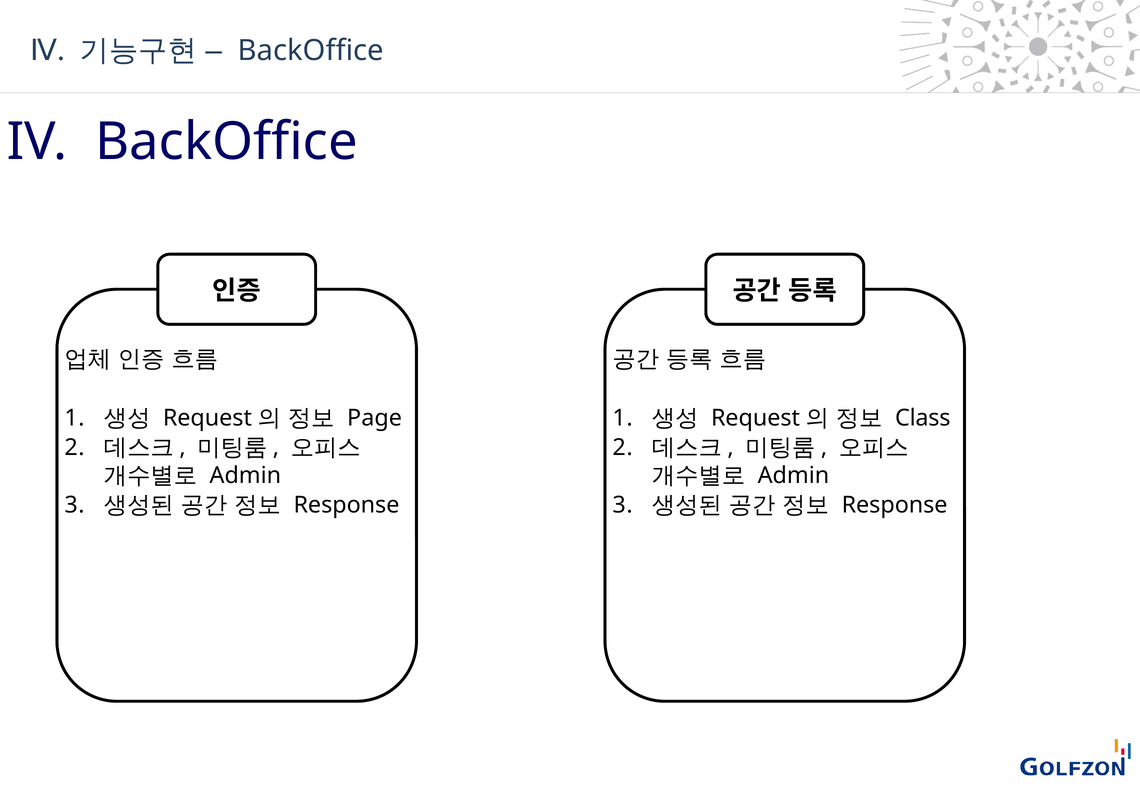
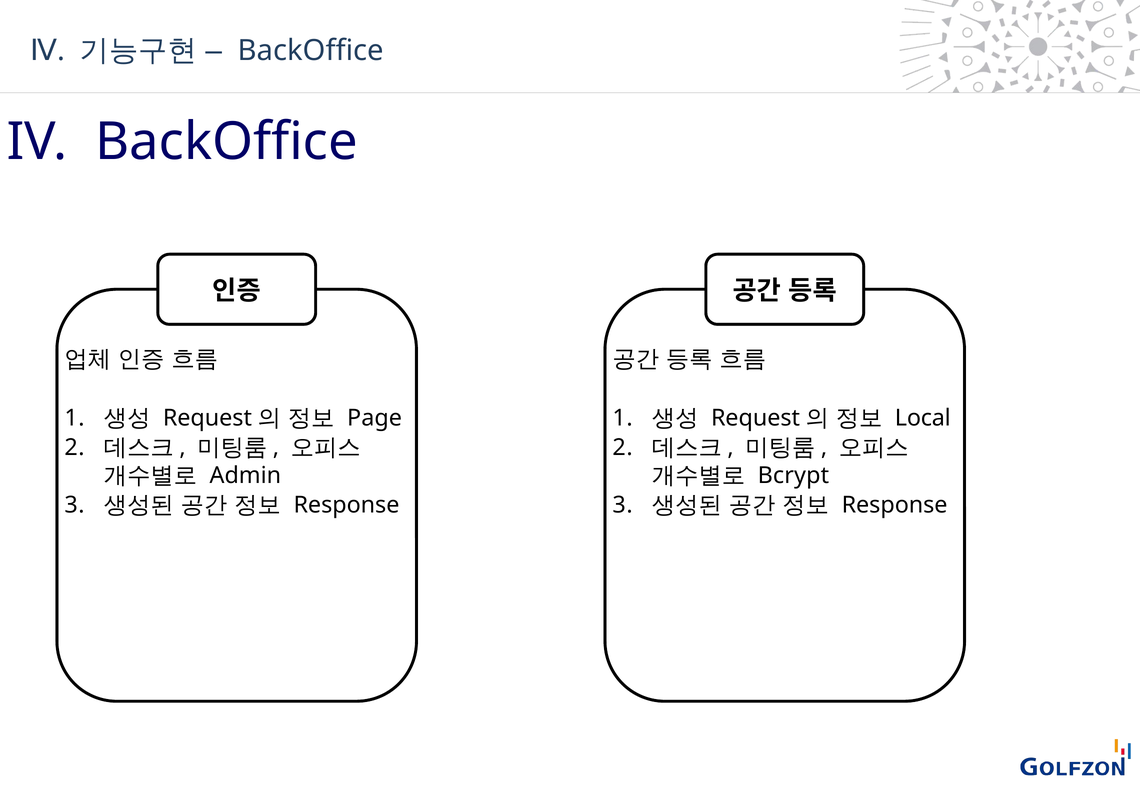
Class: Class -> Local
Admin at (793, 476): Admin -> Bcrypt
